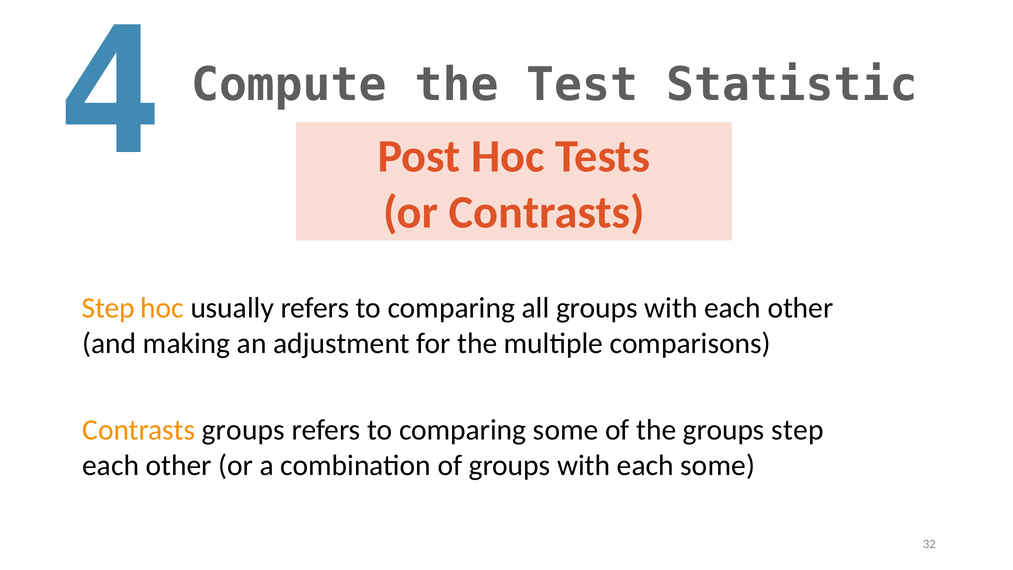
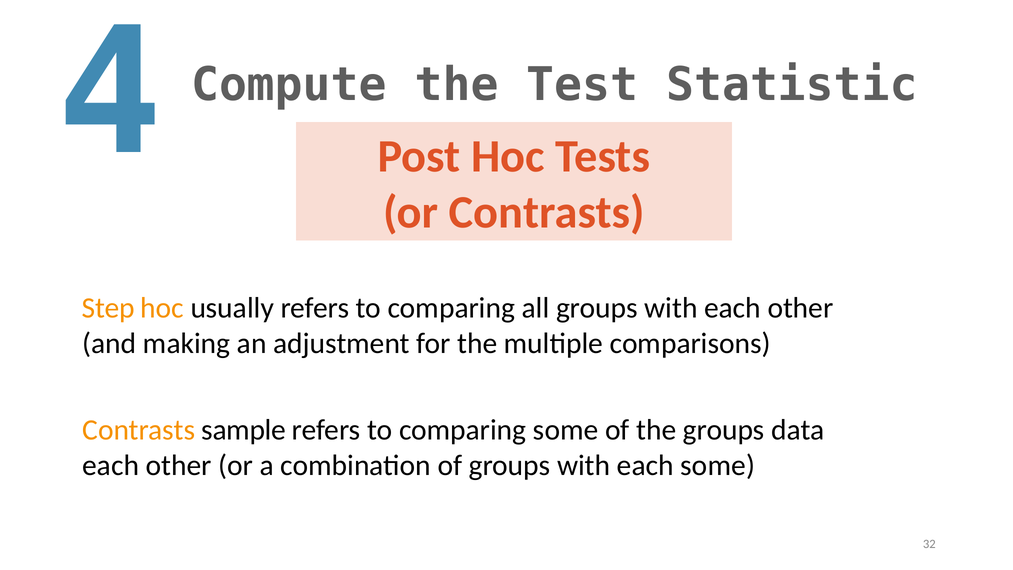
Contrasts groups: groups -> sample
groups step: step -> data
